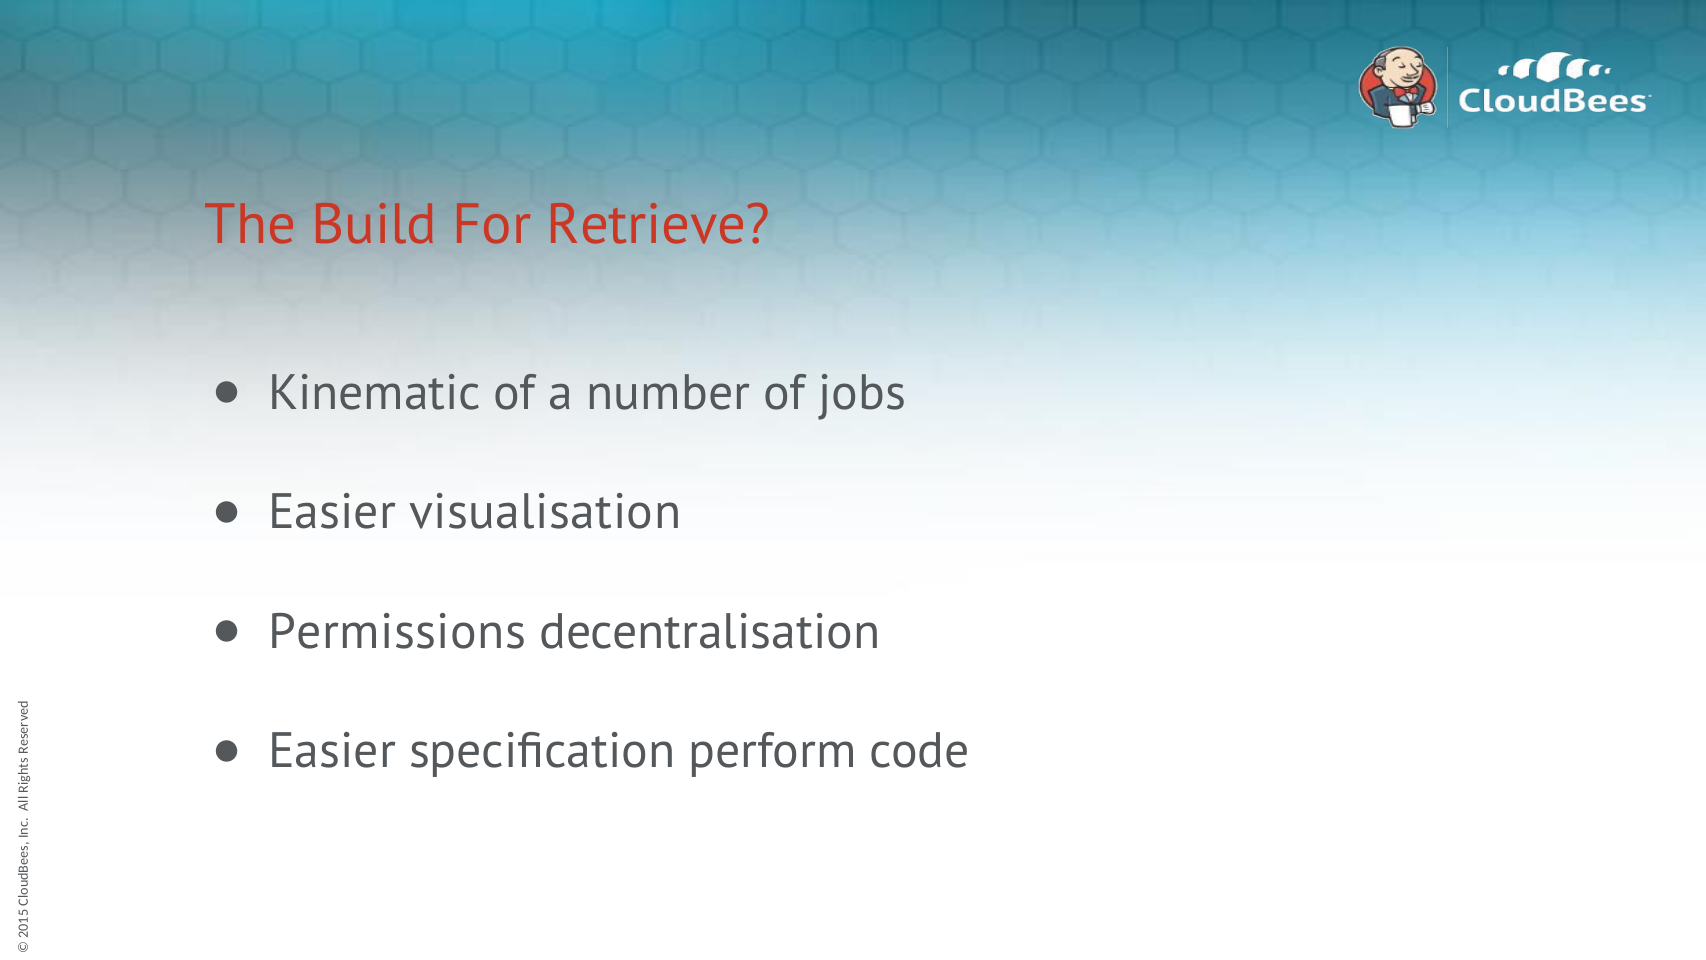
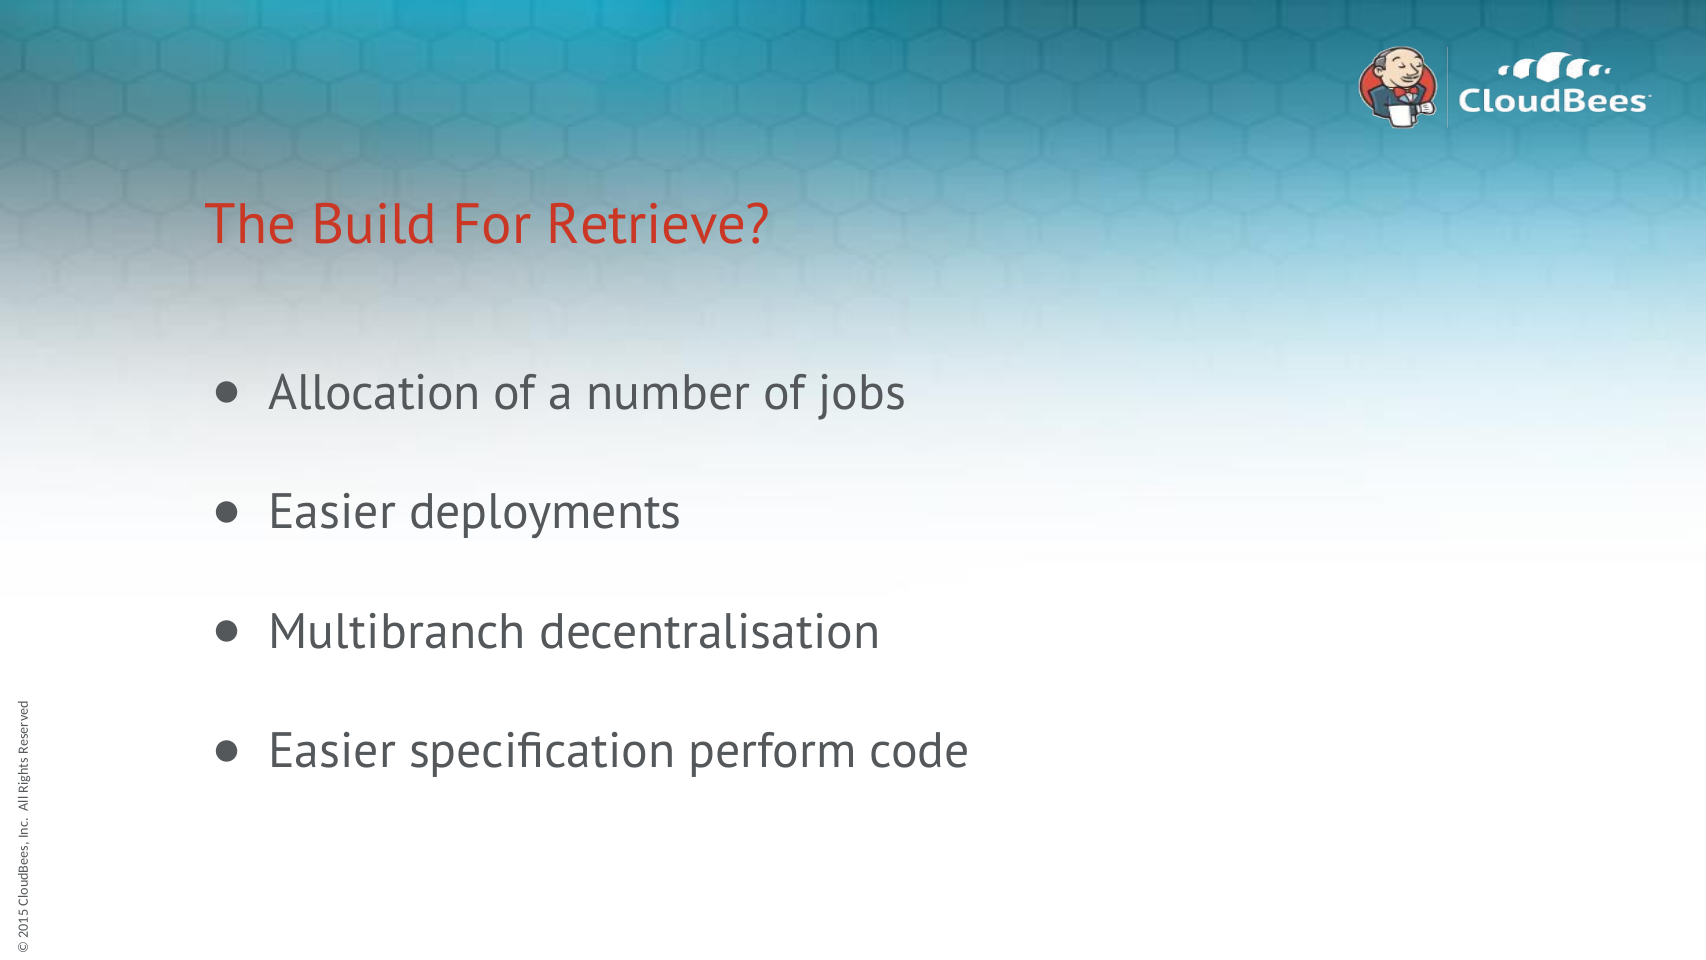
Kinematic: Kinematic -> Allocation
visualisation: visualisation -> deployments
Permissions: Permissions -> Multibranch
